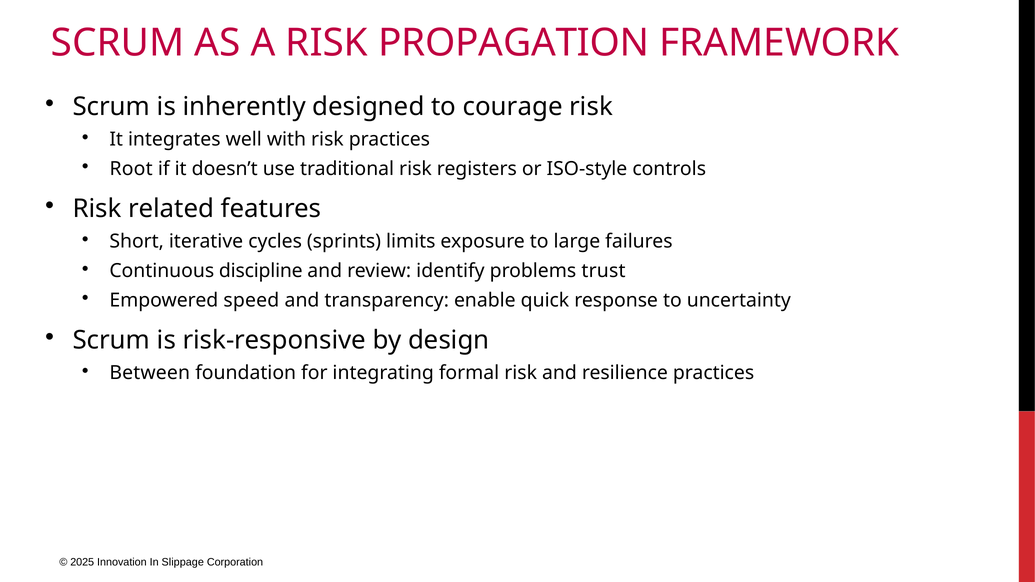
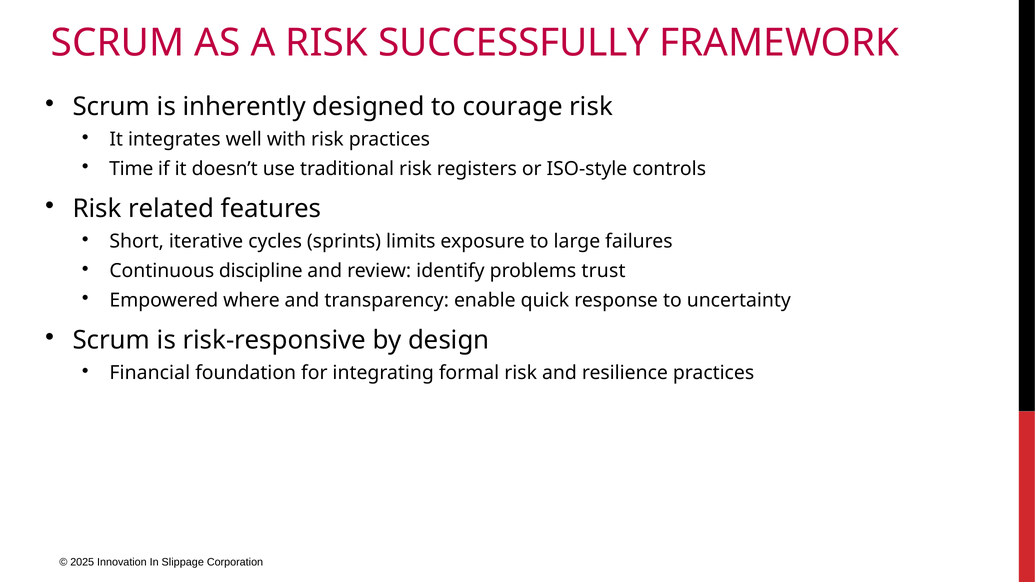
PROPAGATION: PROPAGATION -> SUCCESSFULLY
Root: Root -> Time
speed: speed -> where
Between: Between -> Financial
